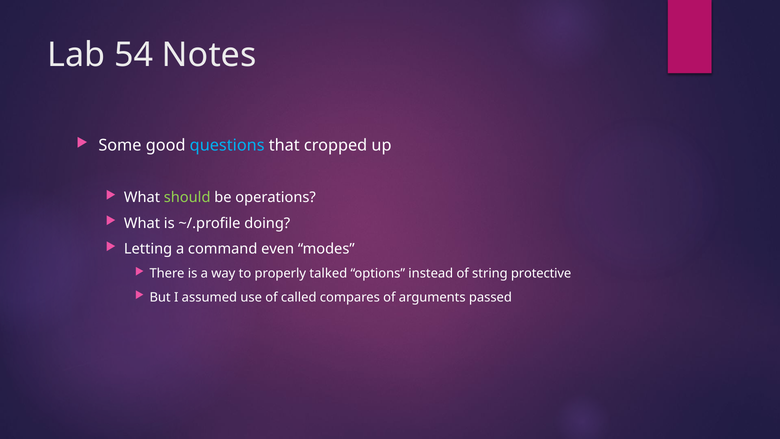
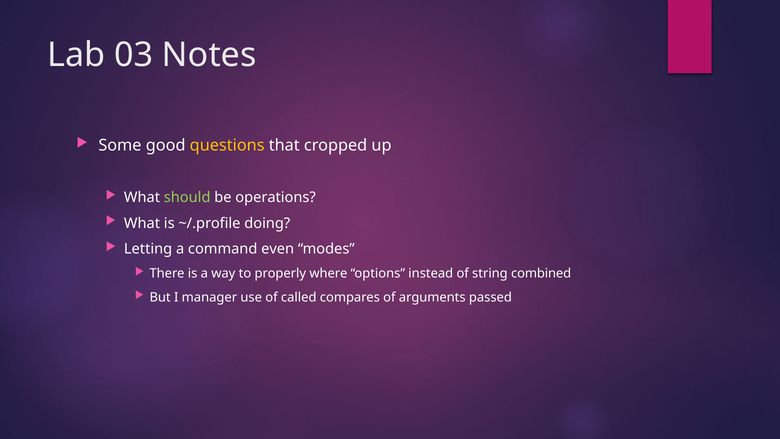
54: 54 -> 03
questions colour: light blue -> yellow
talked: talked -> where
protective: protective -> combined
assumed: assumed -> manager
